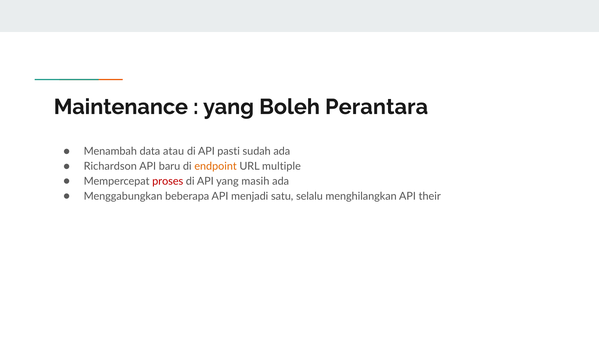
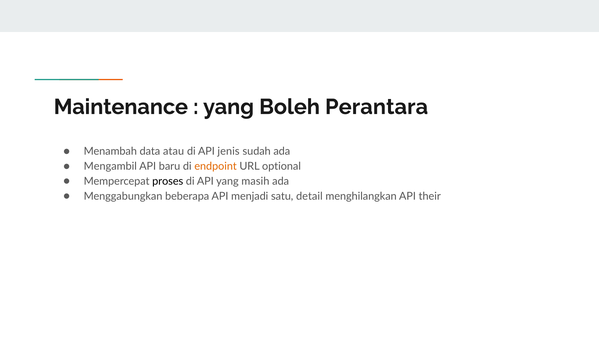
pasti: pasti -> jenis
Richardson: Richardson -> Mengambil
multiple: multiple -> optional
proses colour: red -> black
selalu: selalu -> detail
